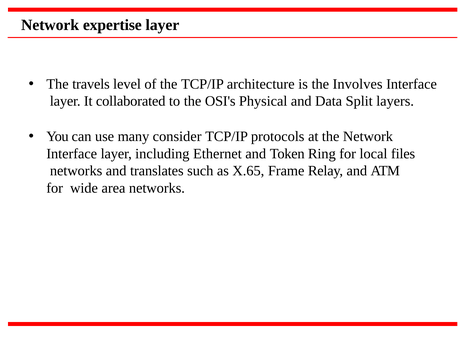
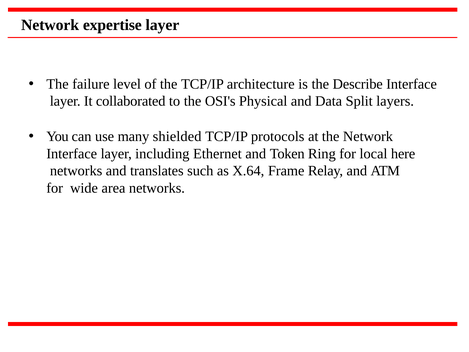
travels: travels -> failure
Involves: Involves -> Describe
consider: consider -> shielded
files: files -> here
X.65: X.65 -> X.64
